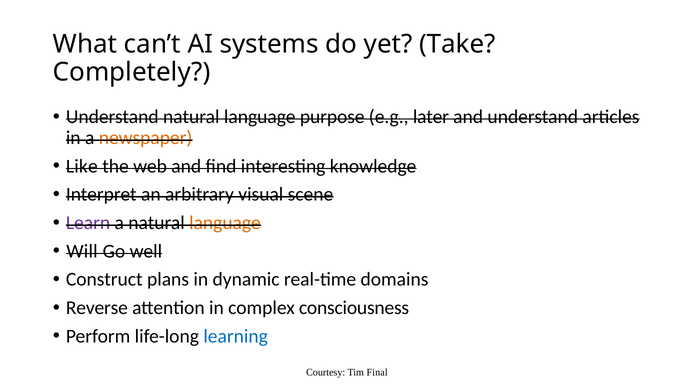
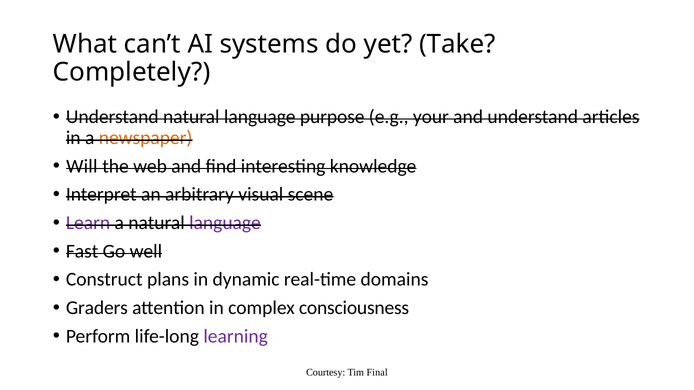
later: later -> your
Like: Like -> Will
language at (225, 223) colour: orange -> purple
Will: Will -> Fast
Reverse: Reverse -> Graders
learning colour: blue -> purple
